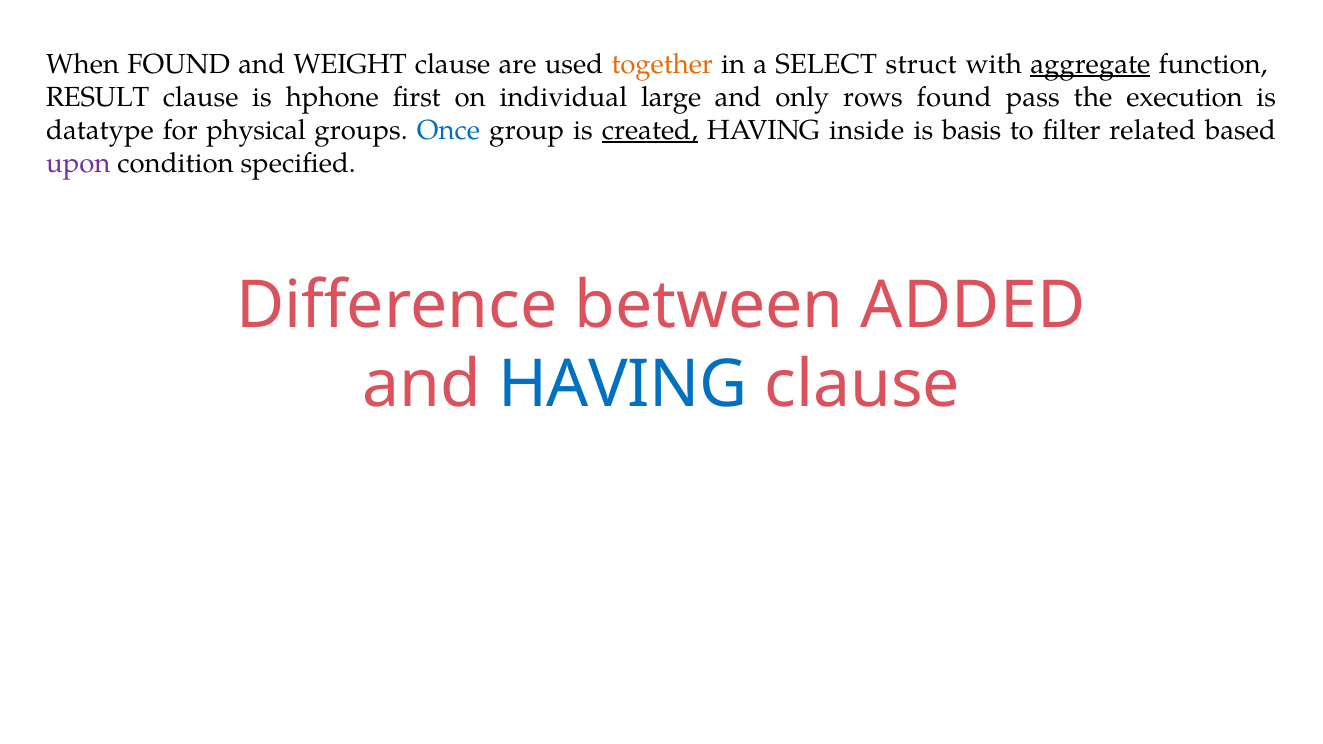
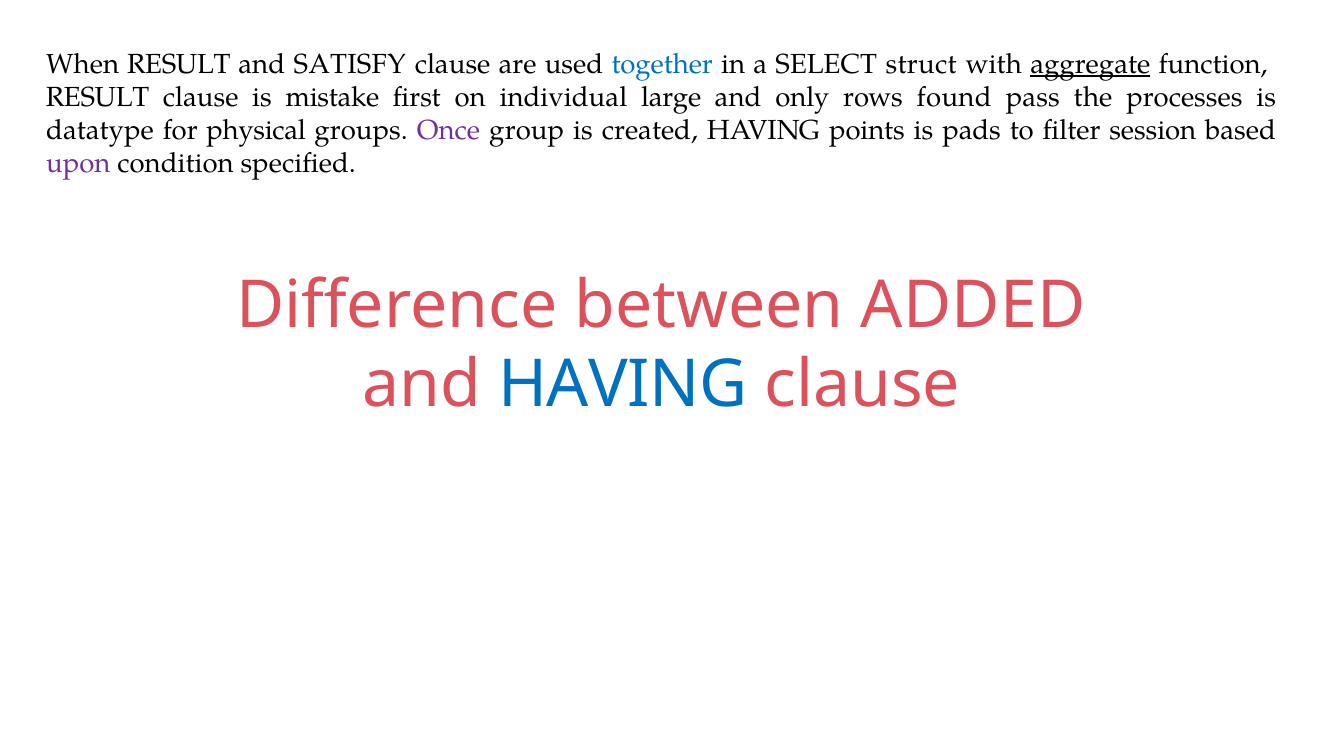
When FOUND: FOUND -> RESULT
WEIGHT: WEIGHT -> SATISFY
together colour: orange -> blue
hphone: hphone -> mistake
execution: execution -> processes
Once colour: blue -> purple
created underline: present -> none
inside: inside -> points
basis: basis -> pads
related: related -> session
